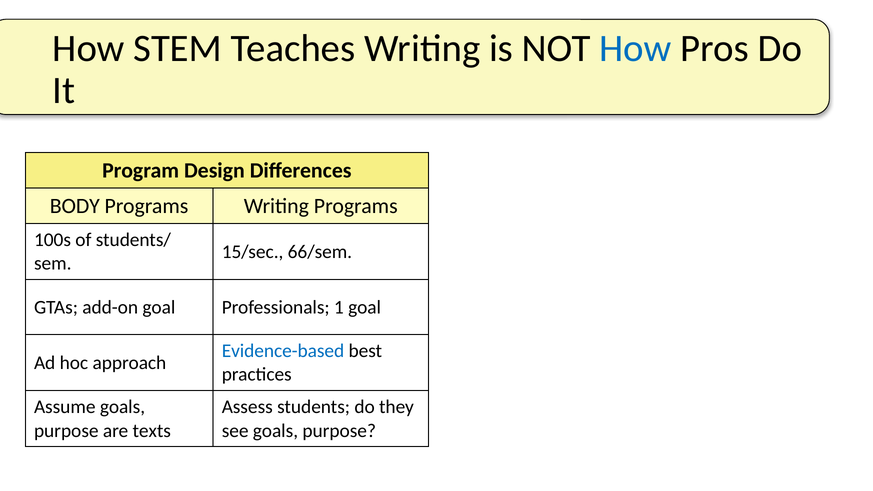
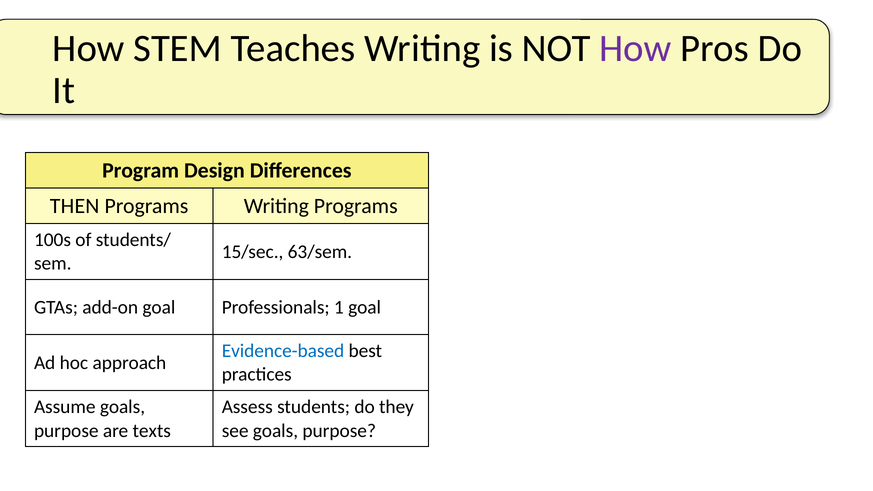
How at (635, 48) colour: blue -> purple
BODY: BODY -> THEN
66/sem: 66/sem -> 63/sem
